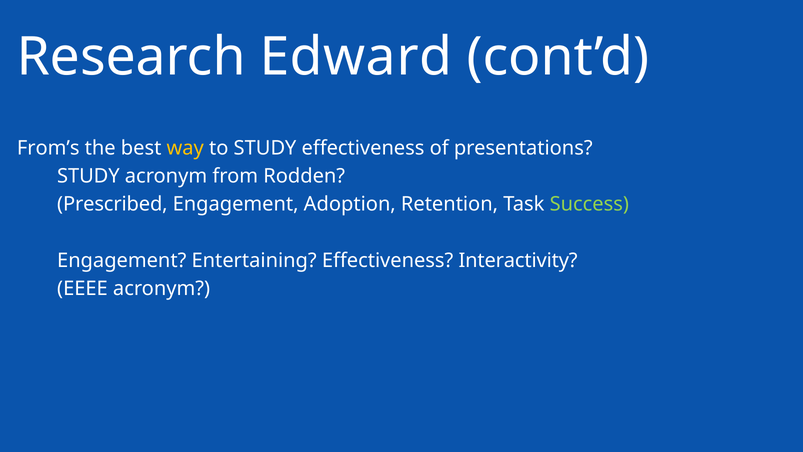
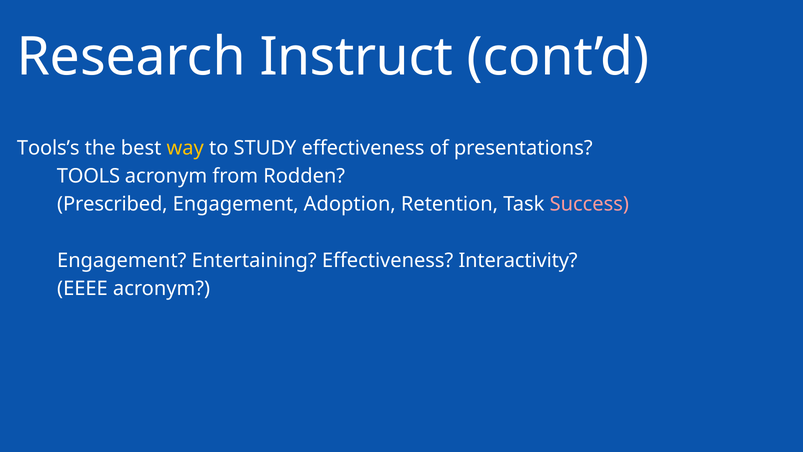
Edward: Edward -> Instruct
From’s: From’s -> Tools’s
STUDY at (88, 176): STUDY -> TOOLS
Success colour: light green -> pink
